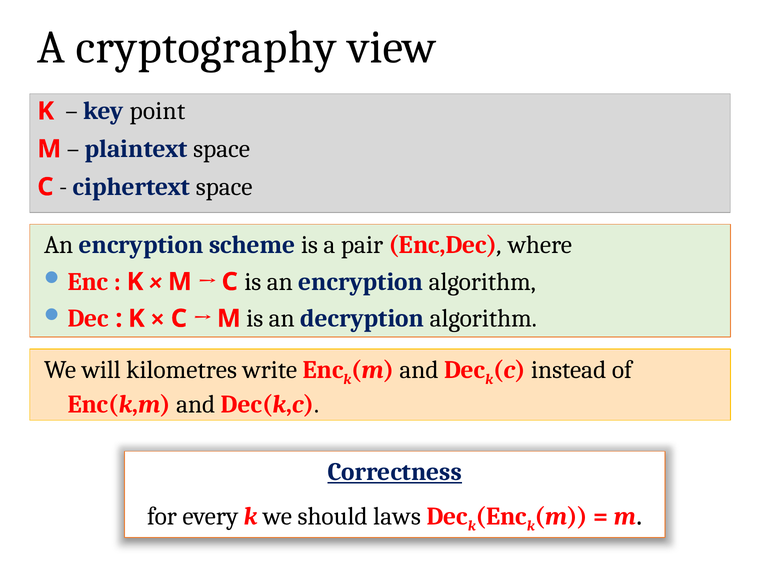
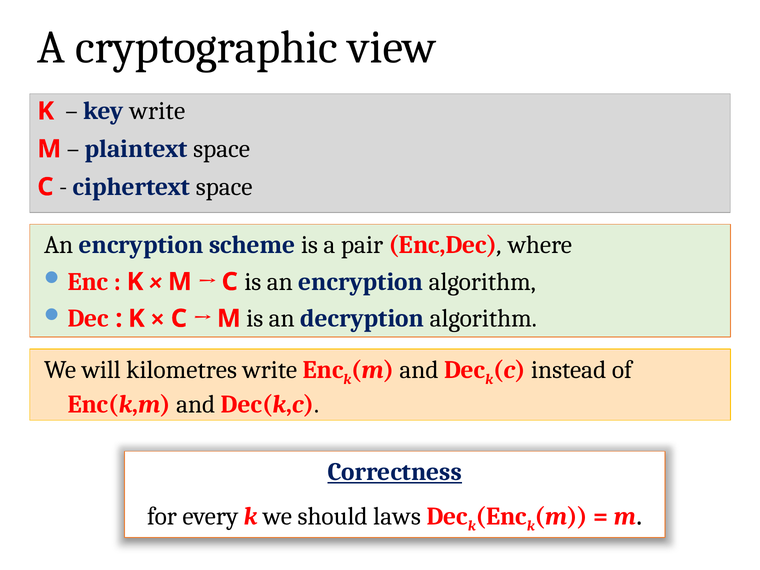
cryptography: cryptography -> cryptographic
key point: point -> write
